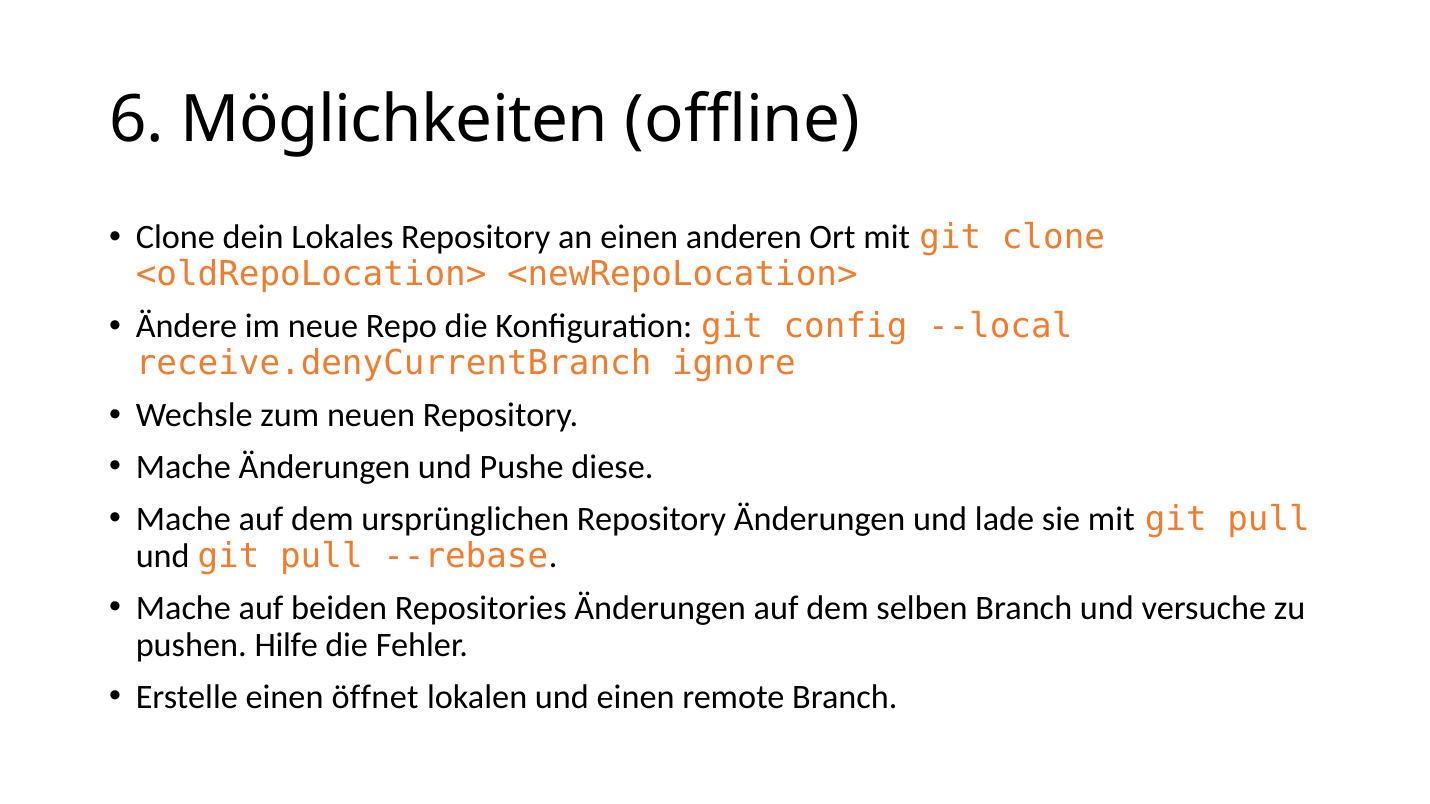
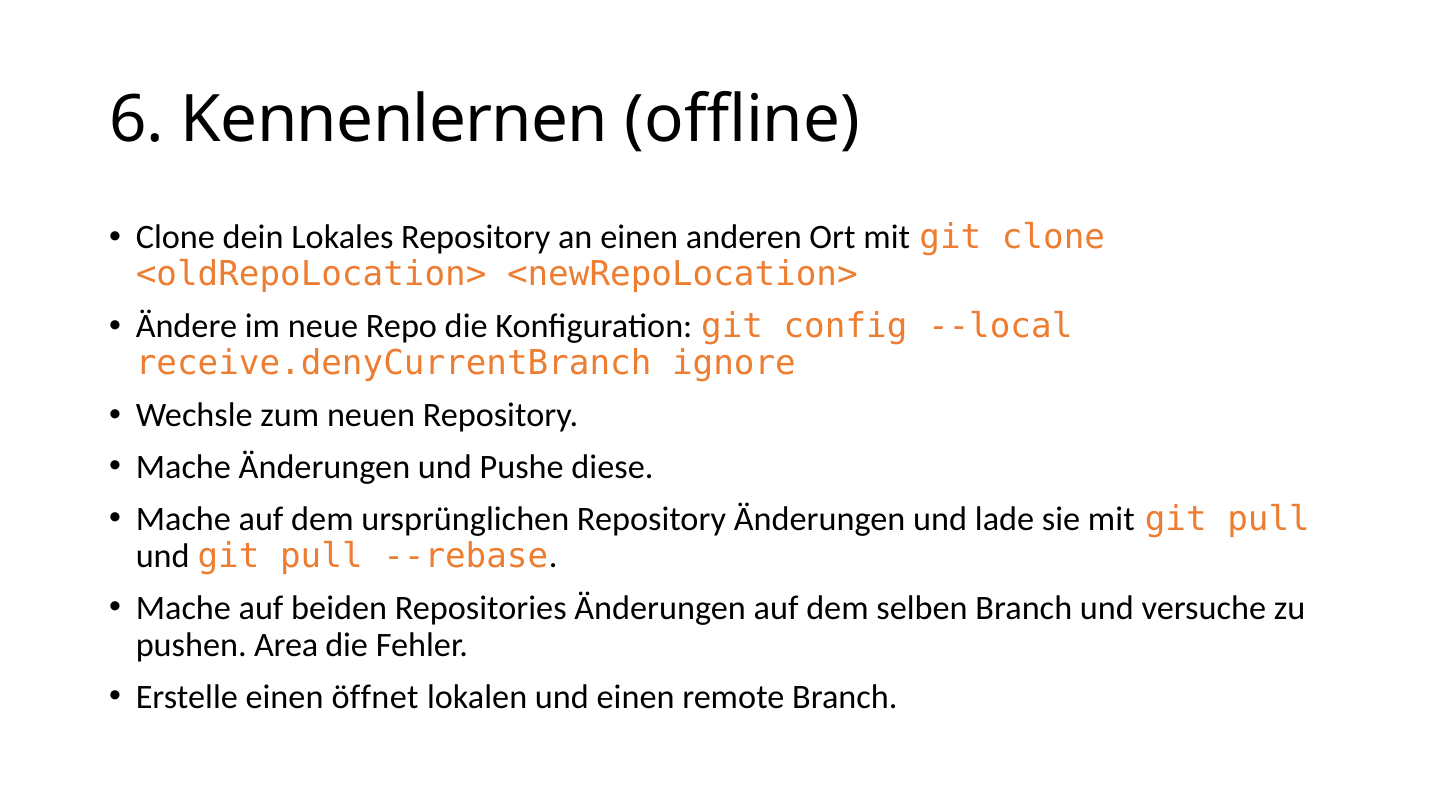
Möglichkeiten: Möglichkeiten -> Kennenlernen
Hilfe: Hilfe -> Area
